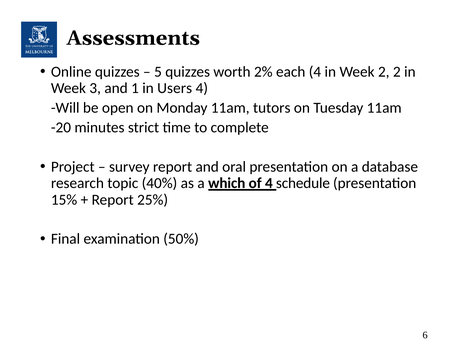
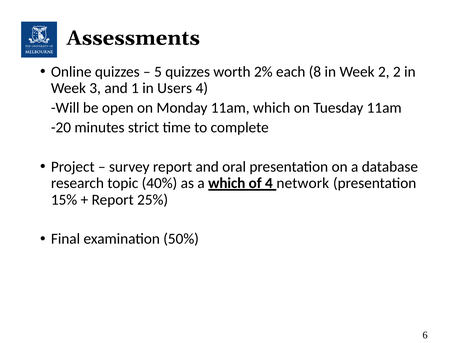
each 4: 4 -> 8
11am tutors: tutors -> which
schedule: schedule -> network
